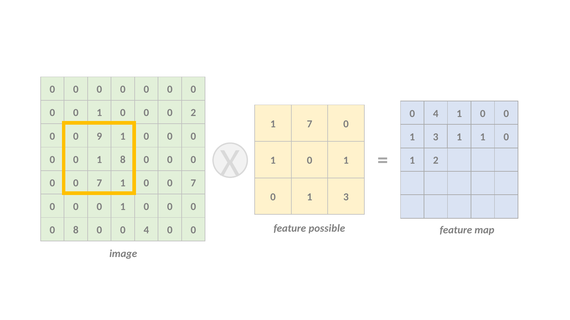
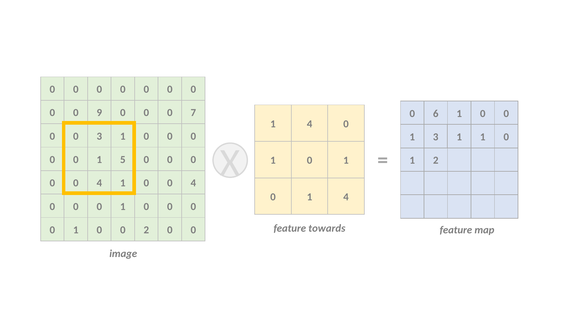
1 at (99, 113): 1 -> 9
0 2: 2 -> 7
4 at (436, 114): 4 -> 6
7 at (310, 124): 7 -> 4
0 9: 9 -> 3
1 8: 8 -> 5
7 at (99, 183): 7 -> 4
1 0 0 7: 7 -> 4
0 1 3: 3 -> 4
possible: possible -> towards
8 at (76, 230): 8 -> 1
0 0 4: 4 -> 2
